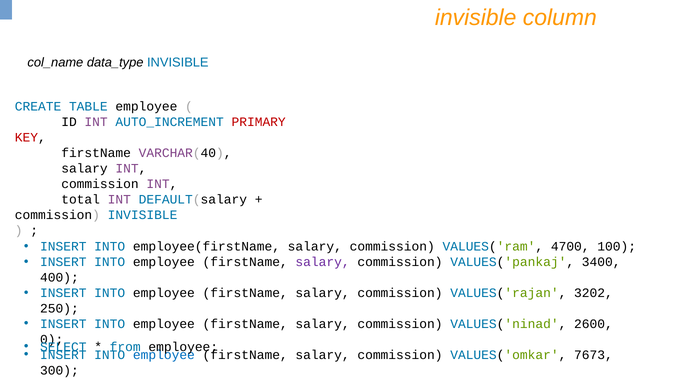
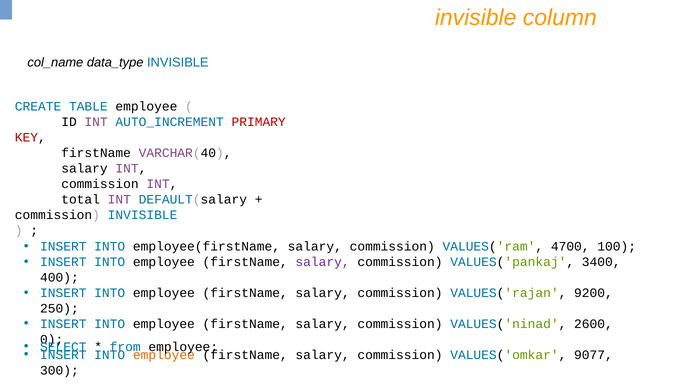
3202: 3202 -> 9200
employee at (164, 355) colour: blue -> orange
7673: 7673 -> 9077
